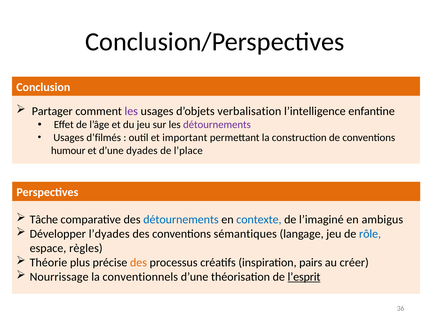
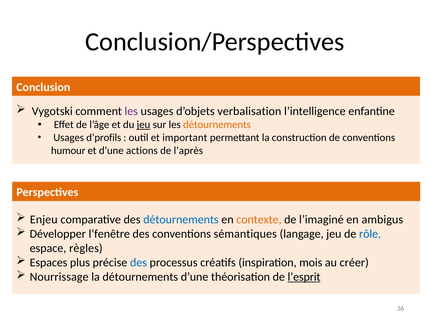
Partager: Partager -> Vygotski
jeu at (144, 125) underline: none -> present
détournements at (217, 125) colour: purple -> orange
d’filmés: d’filmés -> d’profils
dyades: dyades -> actions
l’place: l’place -> l’après
Tâche: Tâche -> Enjeu
contexte colour: blue -> orange
l’dyades: l’dyades -> l’fenêtre
Théorie: Théorie -> Espaces
des at (138, 262) colour: orange -> blue
pairs: pairs -> mois
la conventionnels: conventionnels -> détournements
